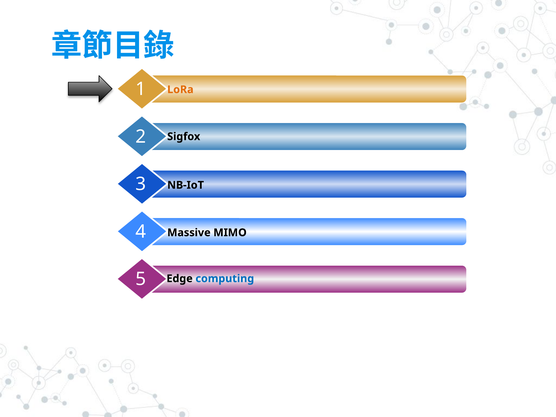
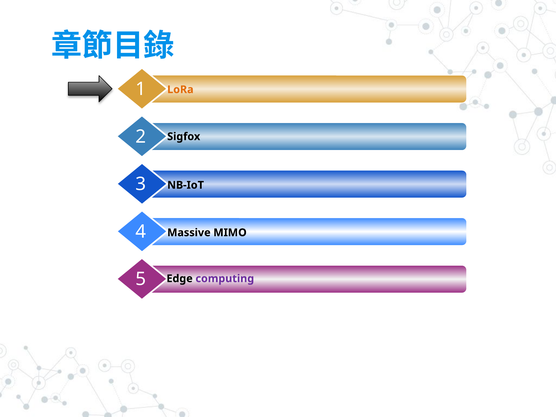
computing colour: blue -> purple
